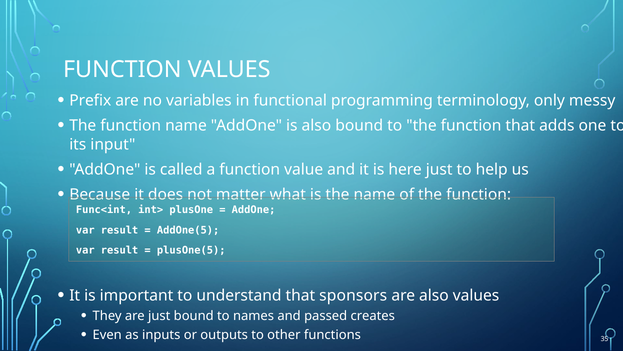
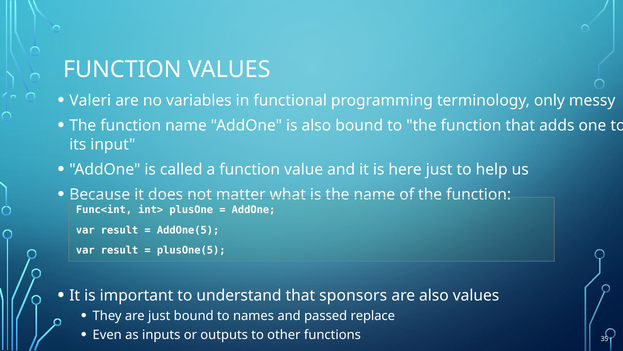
Prefix: Prefix -> Valeri
creates: creates -> replace
